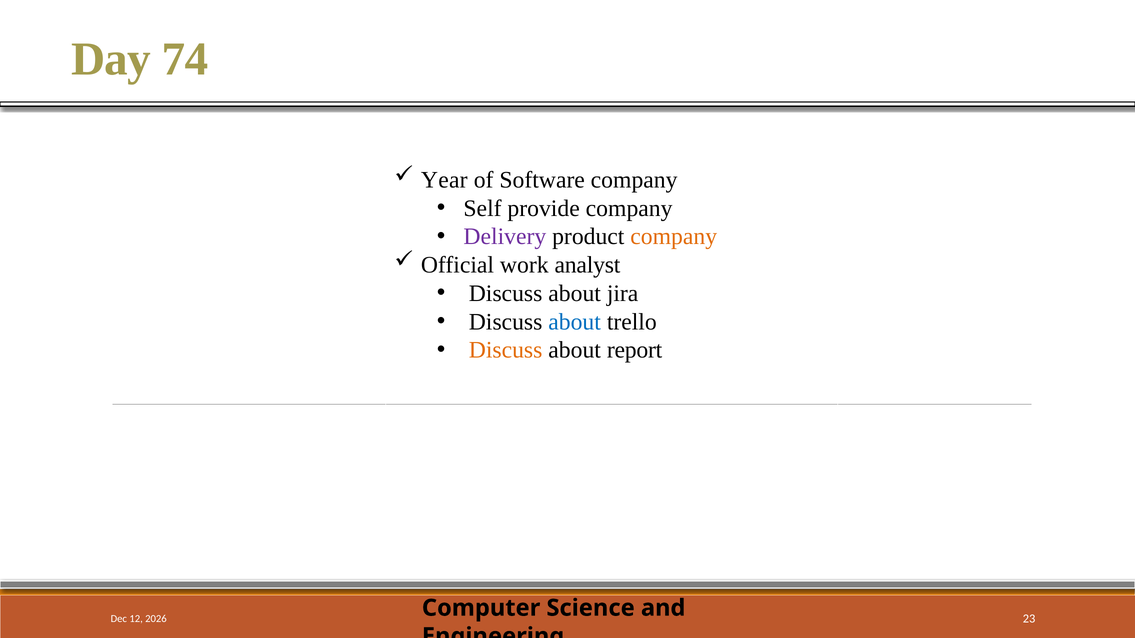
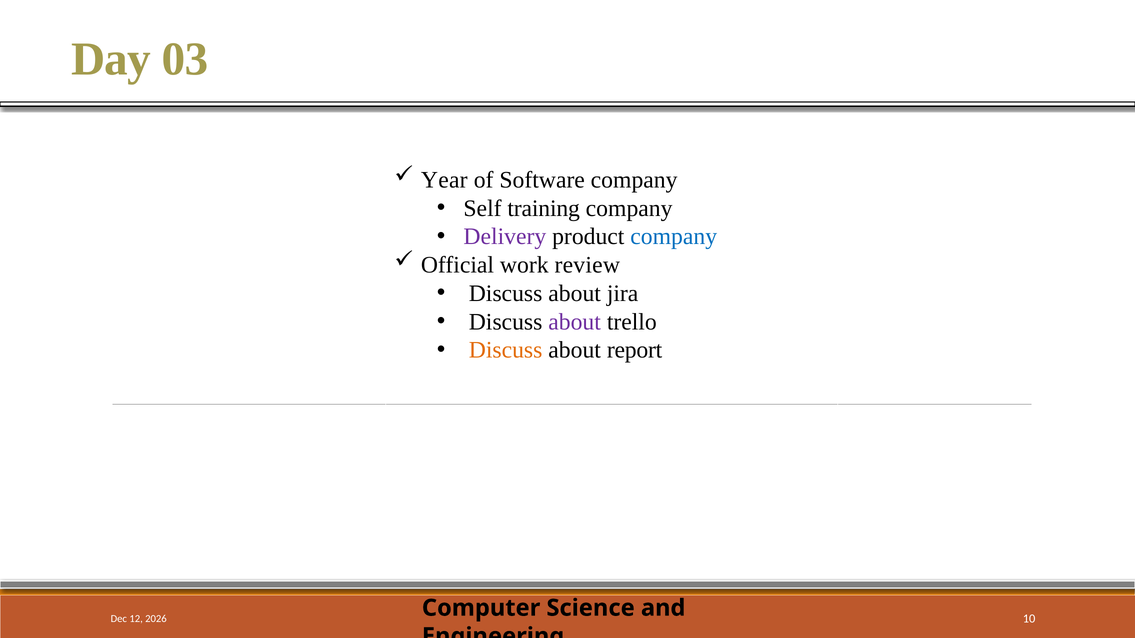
74: 74 -> 03
provide: provide -> training
company at (674, 237) colour: orange -> blue
analyst: analyst -> review
about at (575, 322) colour: blue -> purple
23: 23 -> 10
